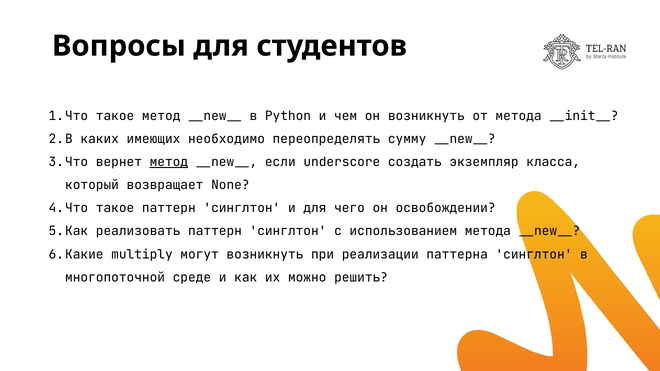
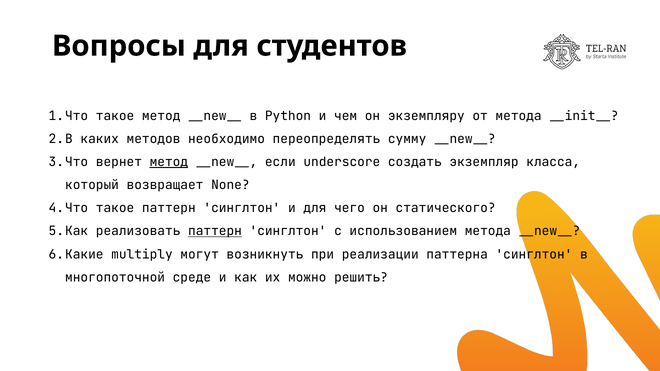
он возникнуть: возникнуть -> экземпляру
имеющих: имеющих -> методов
освобождении: освобождении -> статического
паттерн at (215, 231) underline: none -> present
